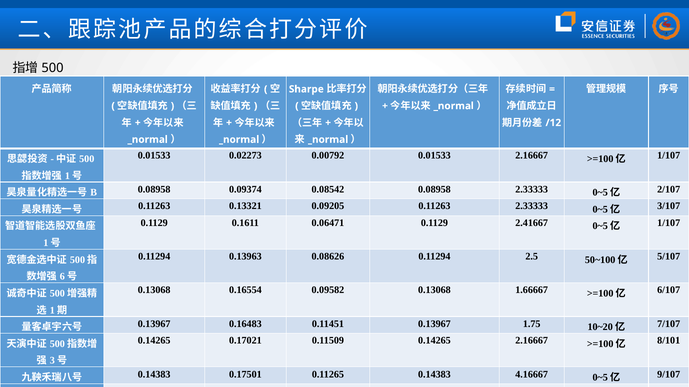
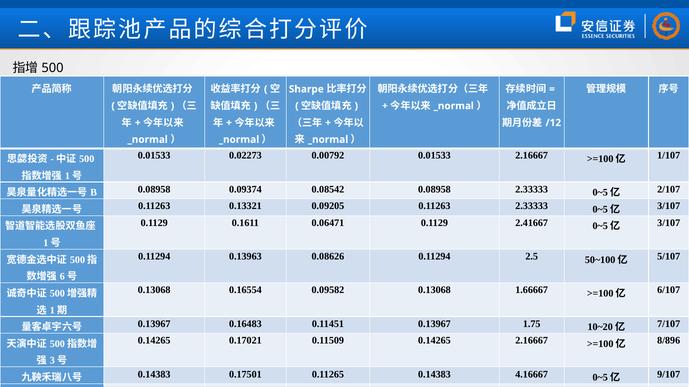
1/107 at (669, 223): 1/107 -> 3/107
8/101: 8/101 -> 8/896
